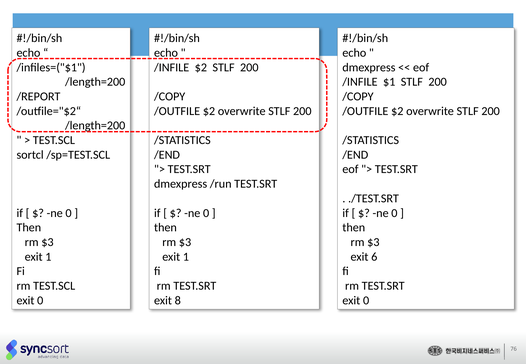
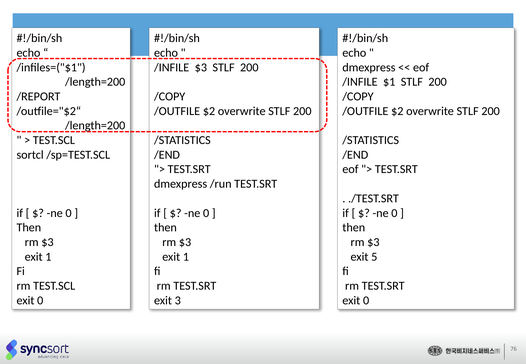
/INFILE $2: $2 -> $3
6: 6 -> 5
8: 8 -> 3
